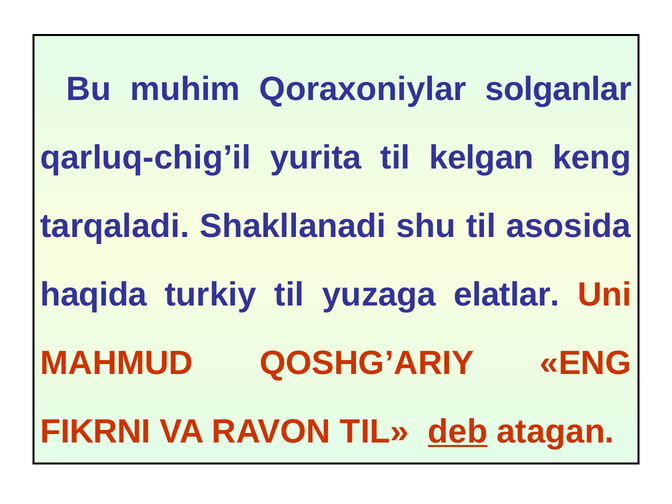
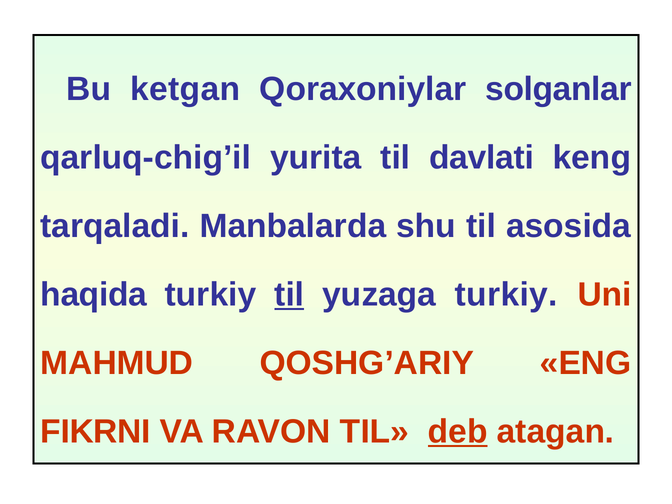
muhim: muhim -> ketgan
kelgan: kelgan -> davlati
Shakllanadi: Shakllanadi -> Manbalarda
til at (289, 295) underline: none -> present
yuzaga elatlar: elatlar -> turkiy
